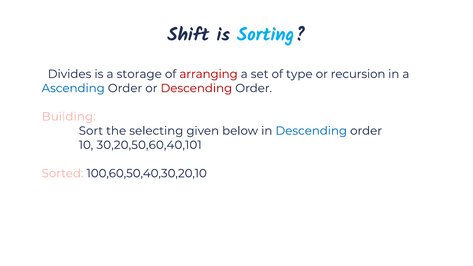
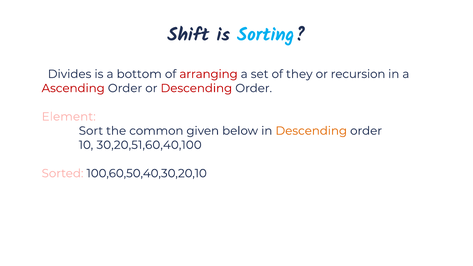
storage: storage -> bottom
type: type -> they
Ascending colour: blue -> red
Building: Building -> Element
selecting: selecting -> common
Descending at (311, 131) colour: blue -> orange
30,20,50,60,40,101: 30,20,50,60,40,101 -> 30,20,51,60,40,100
